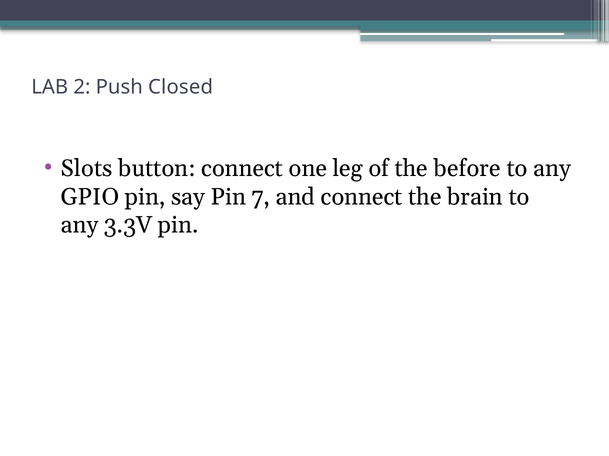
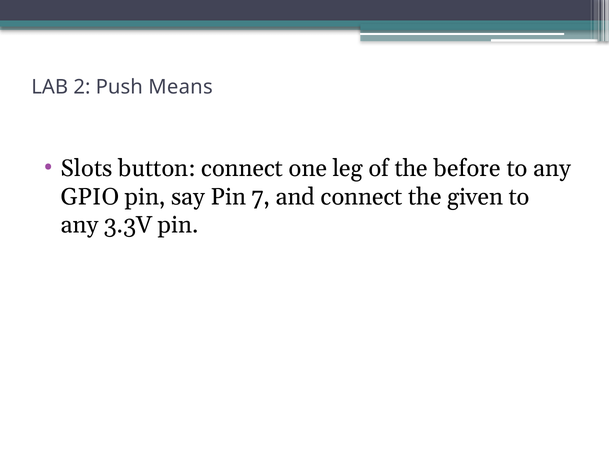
Closed: Closed -> Means
brain: brain -> given
